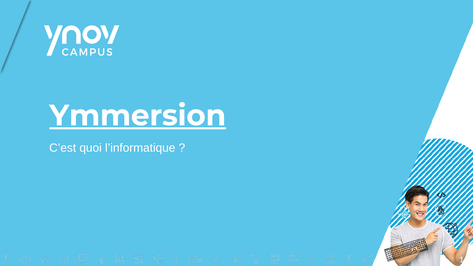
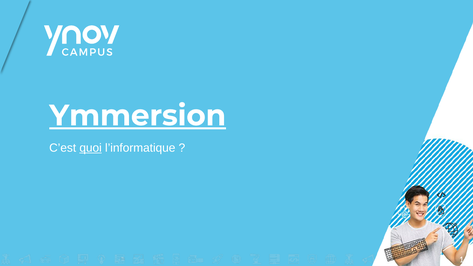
quoi underline: none -> present
